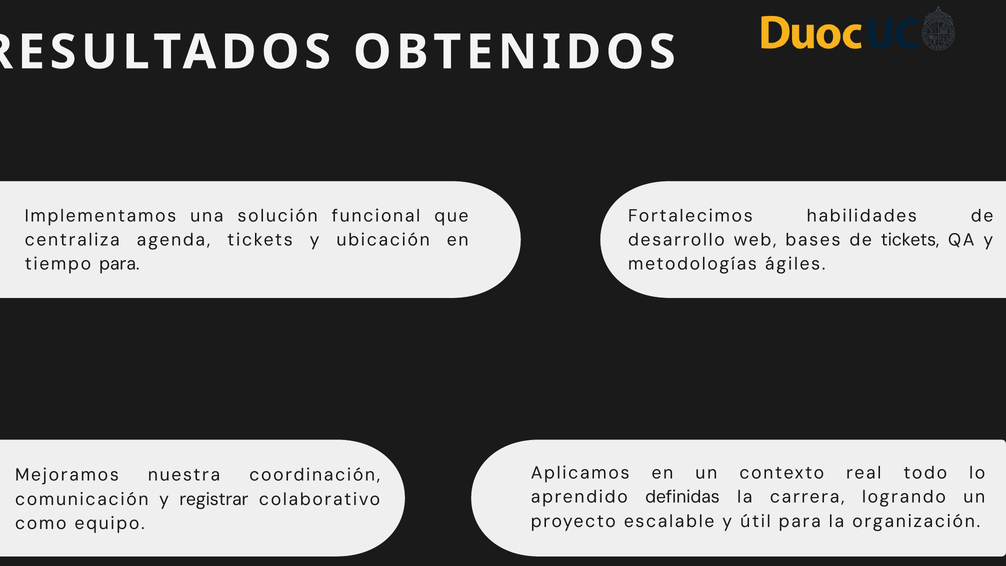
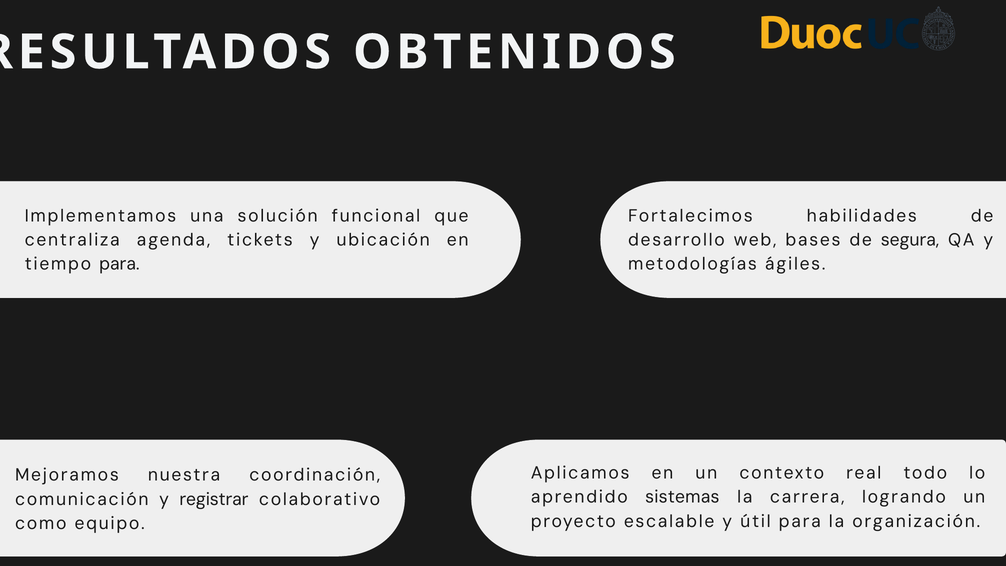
de tickets: tickets -> segura
definidas: definidas -> sistemas
